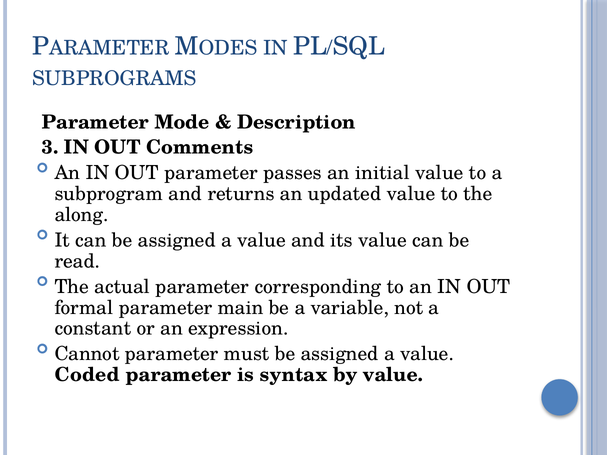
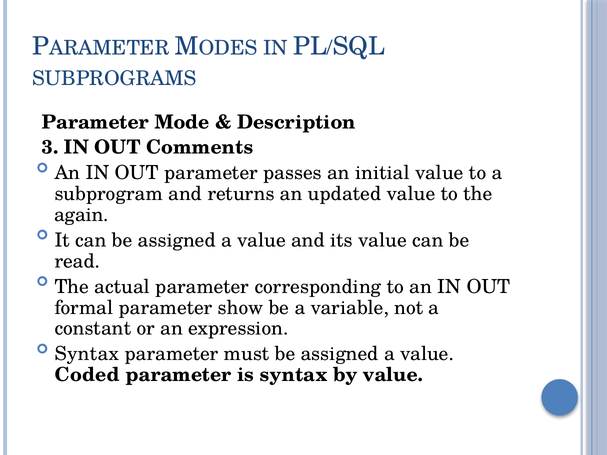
along: along -> again
main: main -> show
Cannot at (87, 354): Cannot -> Syntax
